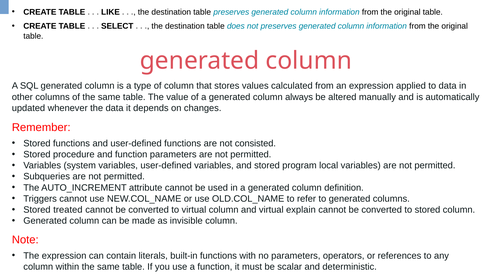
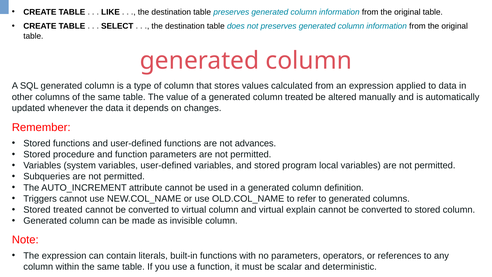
column always: always -> treated
consisted: consisted -> advances
